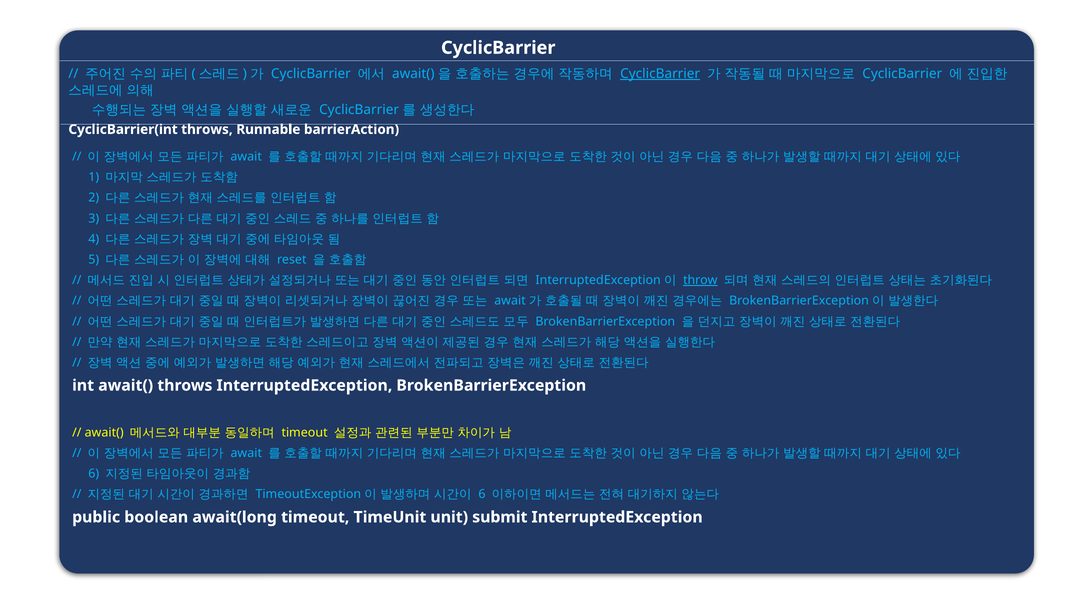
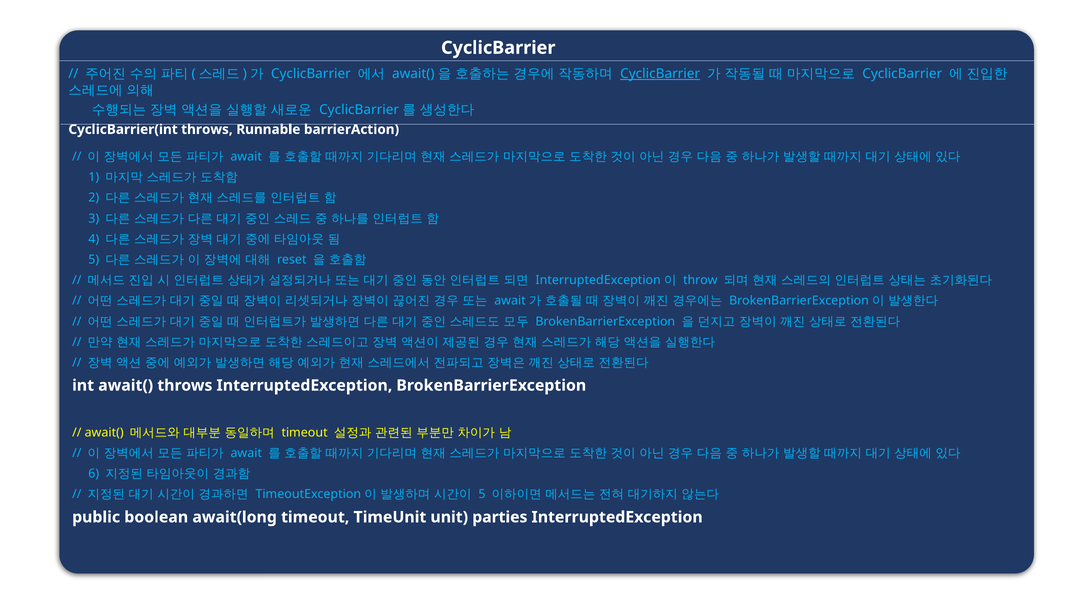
throw underline: present -> none
6 at (482, 495): 6 -> 5
submit: submit -> parties
